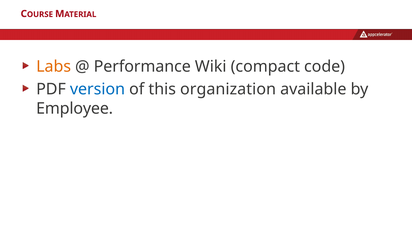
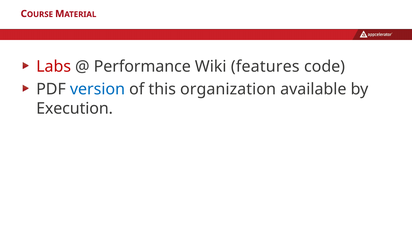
Labs colour: orange -> red
compact: compact -> features
Employee: Employee -> Execution
